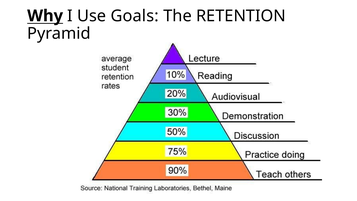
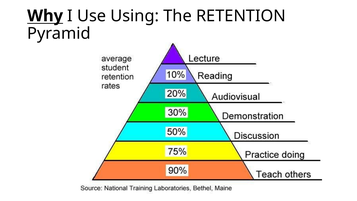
Goals: Goals -> Using
